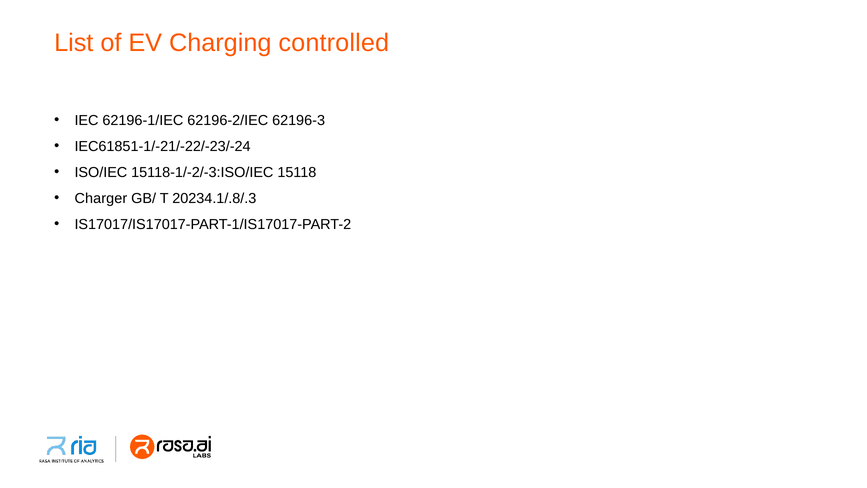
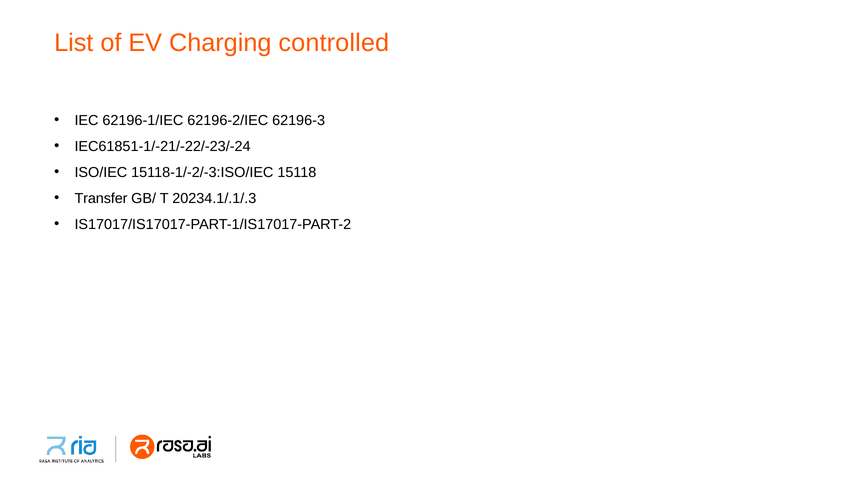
Charger: Charger -> Transfer
20234.1/.8/.3: 20234.1/.8/.3 -> 20234.1/.1/.3
